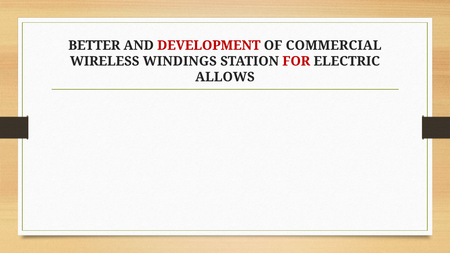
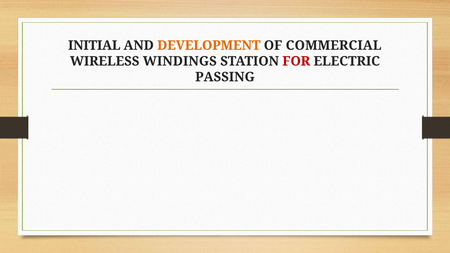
BETTER: BETTER -> INITIAL
DEVELOPMENT colour: red -> orange
ALLOWS: ALLOWS -> PASSING
